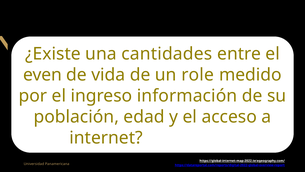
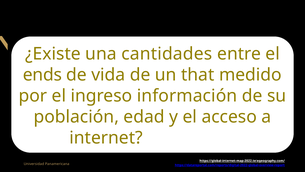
even: even -> ends
role: role -> that
